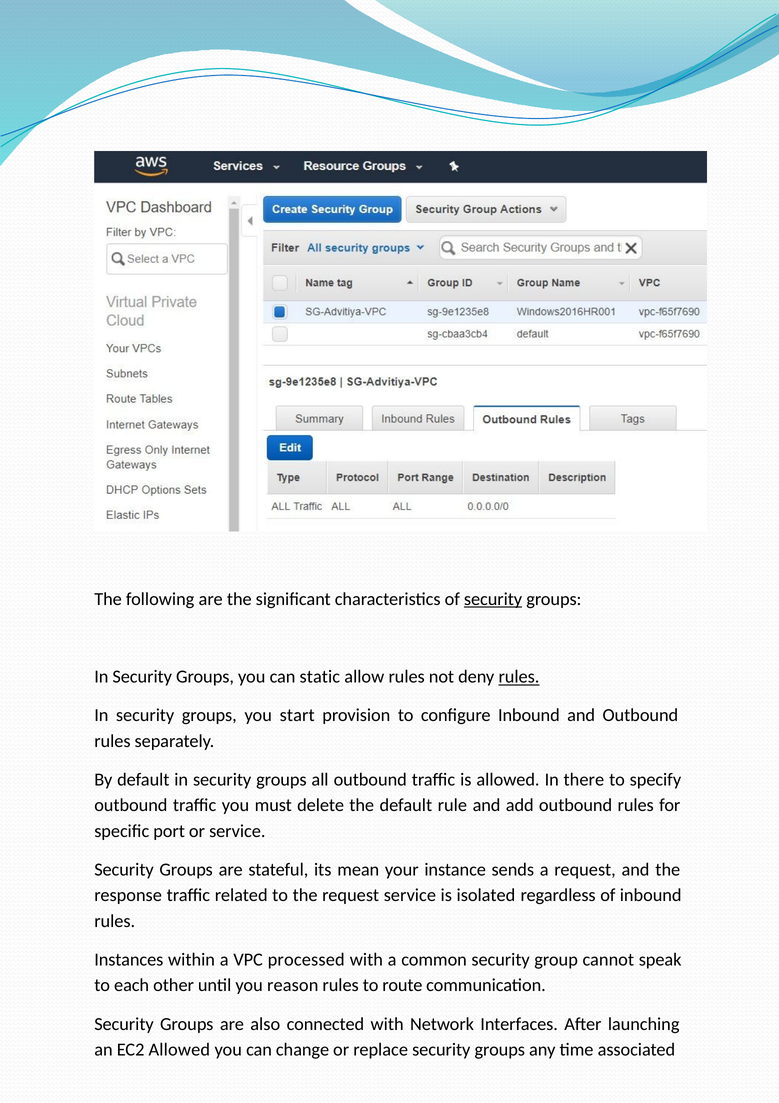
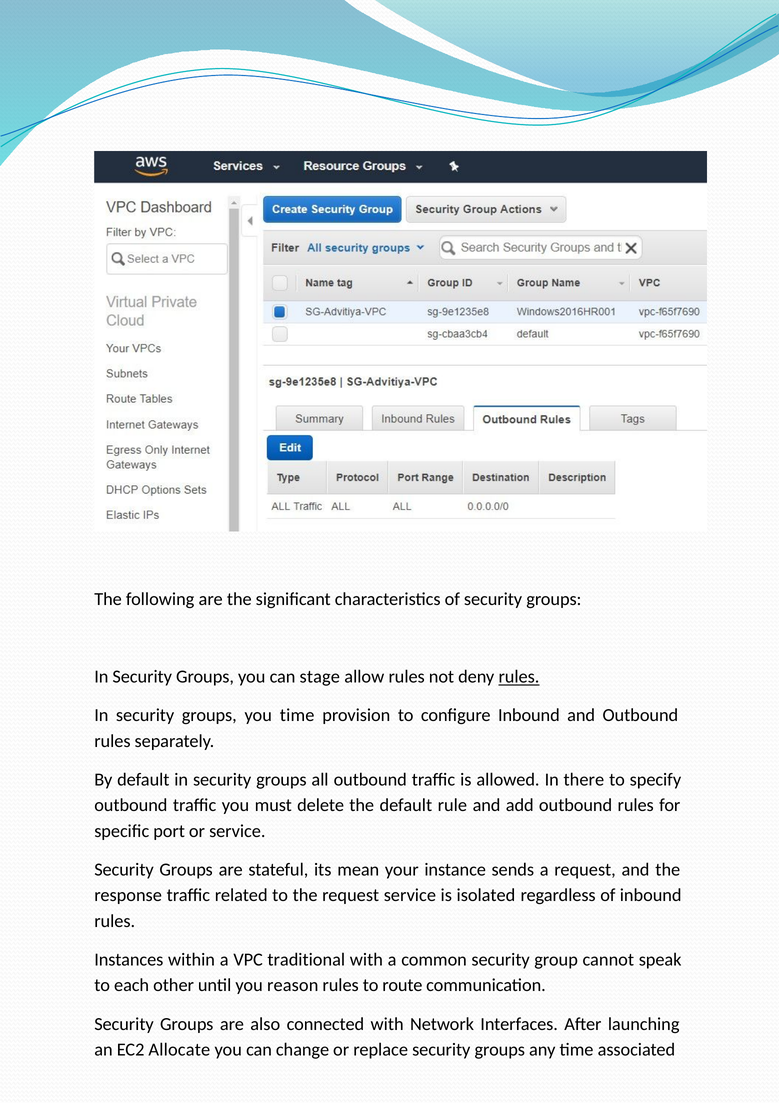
security at (493, 599) underline: present -> none
static: static -> stage
you start: start -> time
processed: processed -> traditional
EC2 Allowed: Allowed -> Allocate
